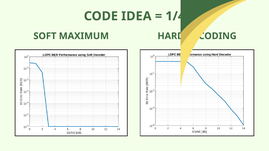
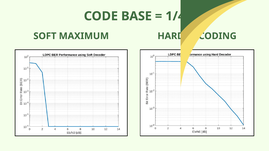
IDEA: IDEA -> BASE
